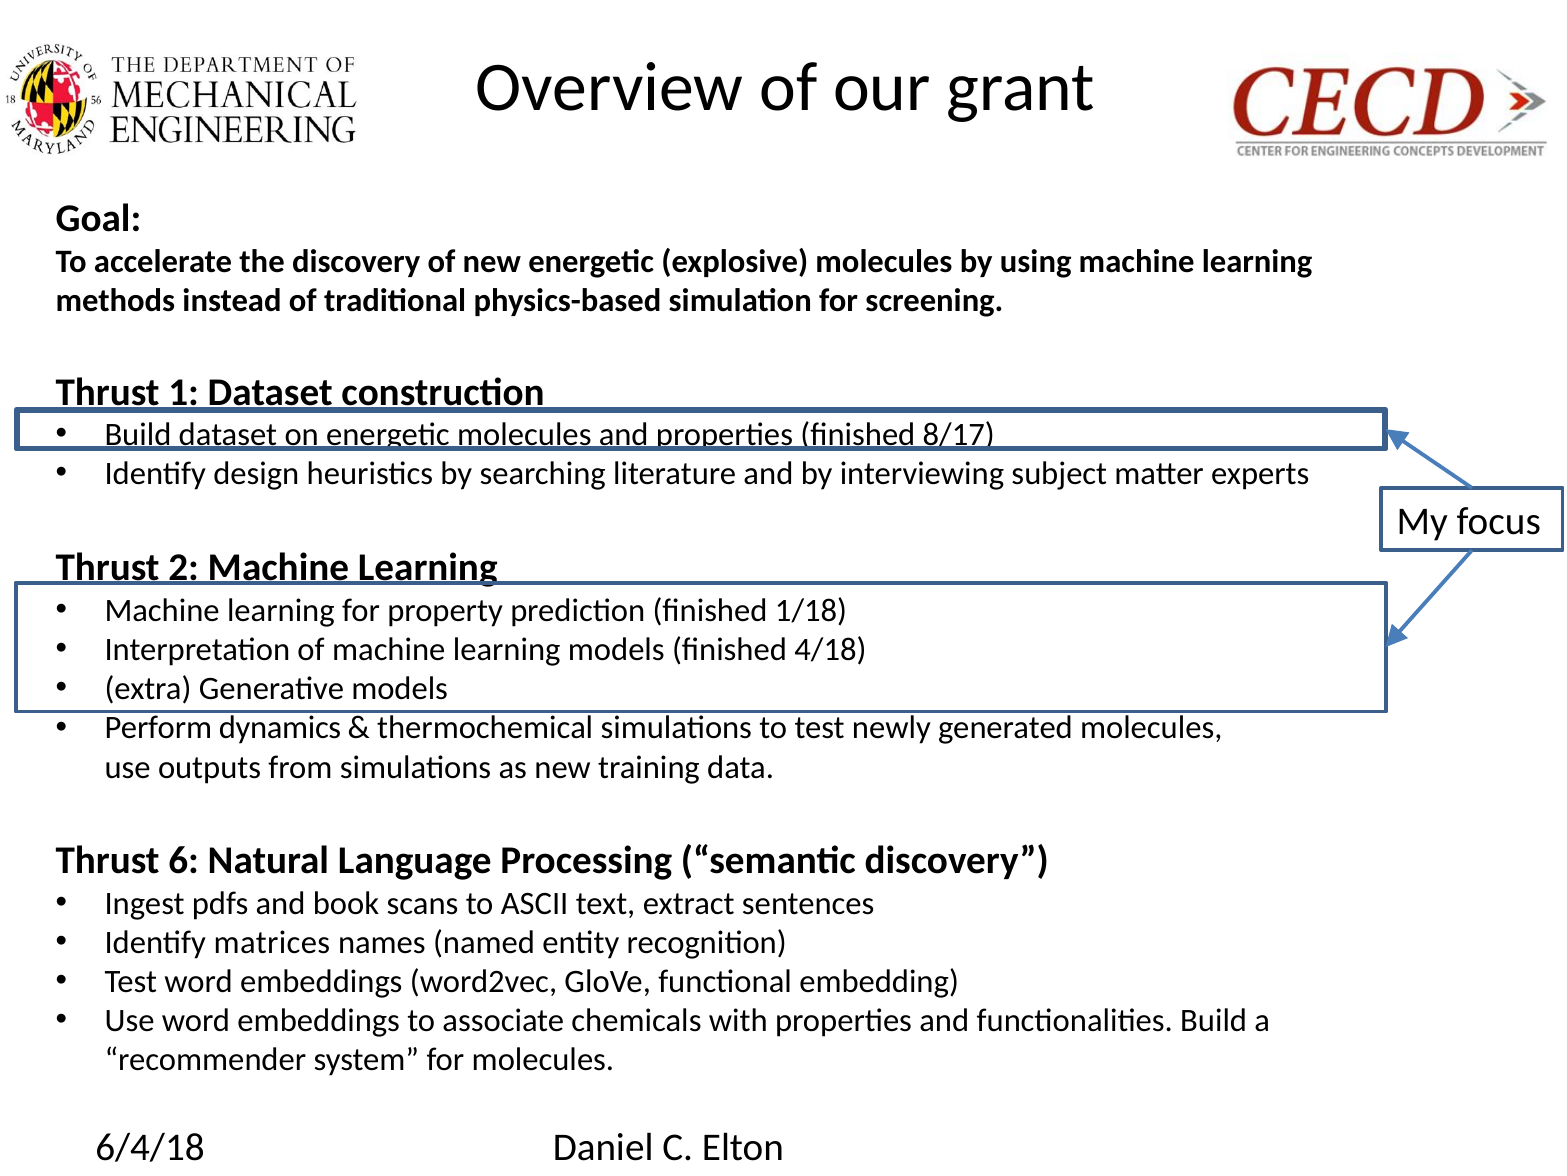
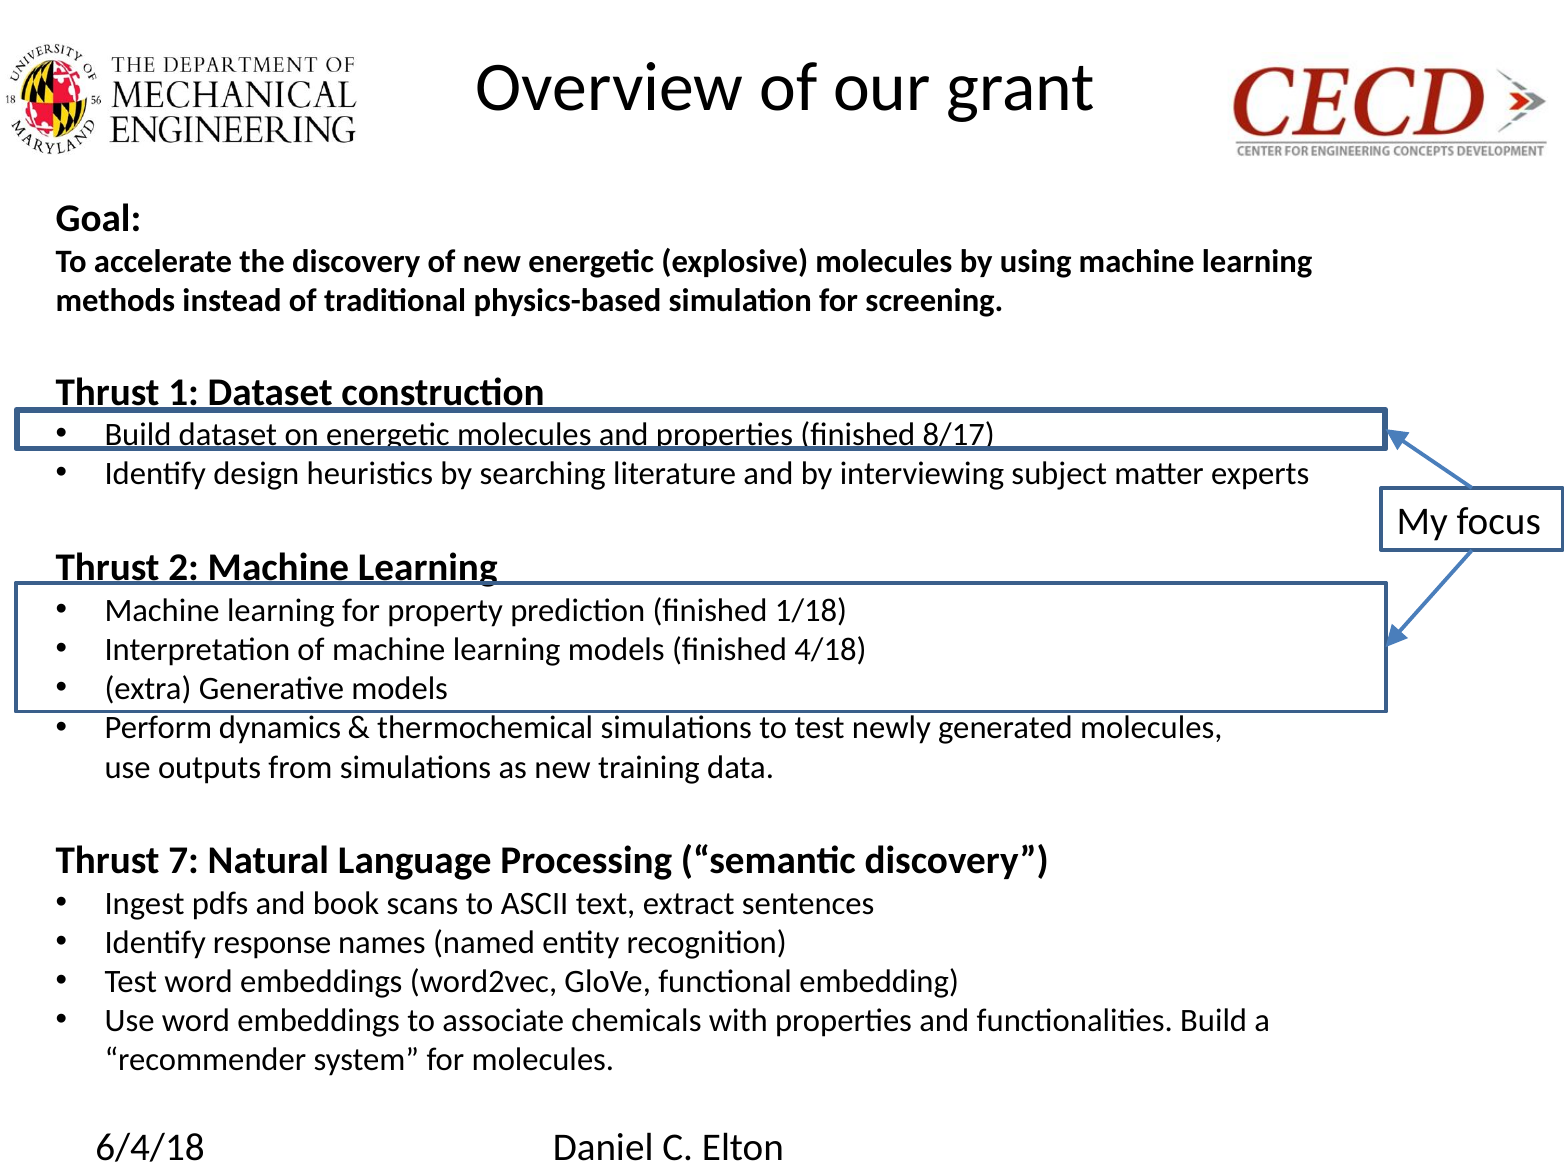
6: 6 -> 7
matrices: matrices -> response
